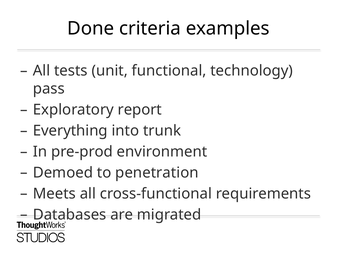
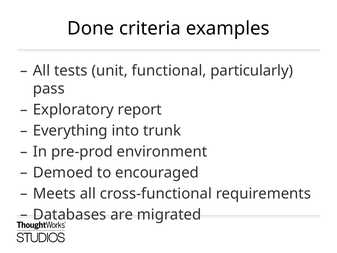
technology: technology -> particularly
penetration: penetration -> encouraged
